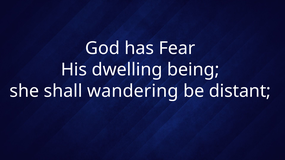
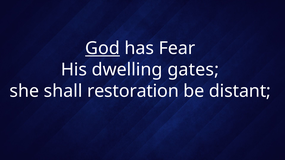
God underline: none -> present
being: being -> gates
wandering: wandering -> restoration
